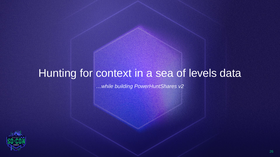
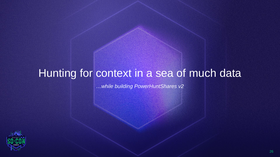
levels: levels -> much
